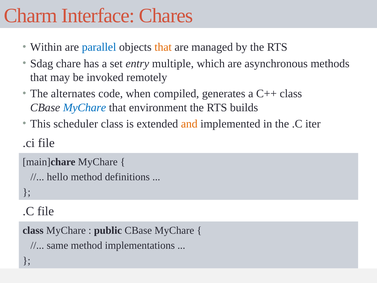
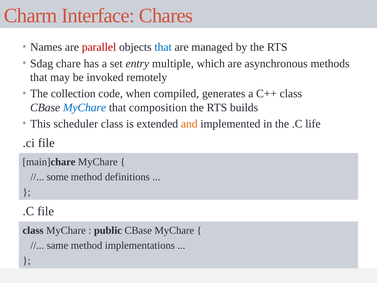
Within: Within -> Names
parallel colour: blue -> red
that at (163, 47) colour: orange -> blue
alternates: alternates -> collection
environment: environment -> composition
iter: iter -> life
hello: hello -> some
